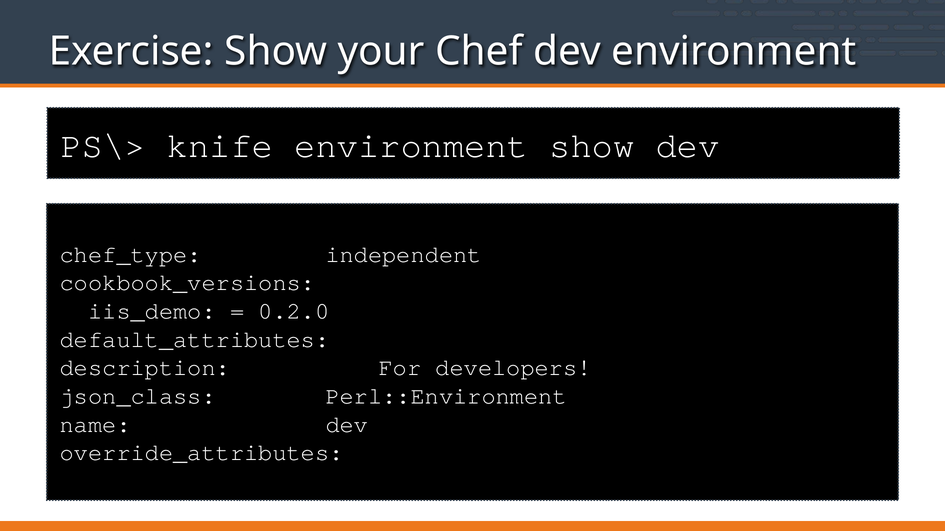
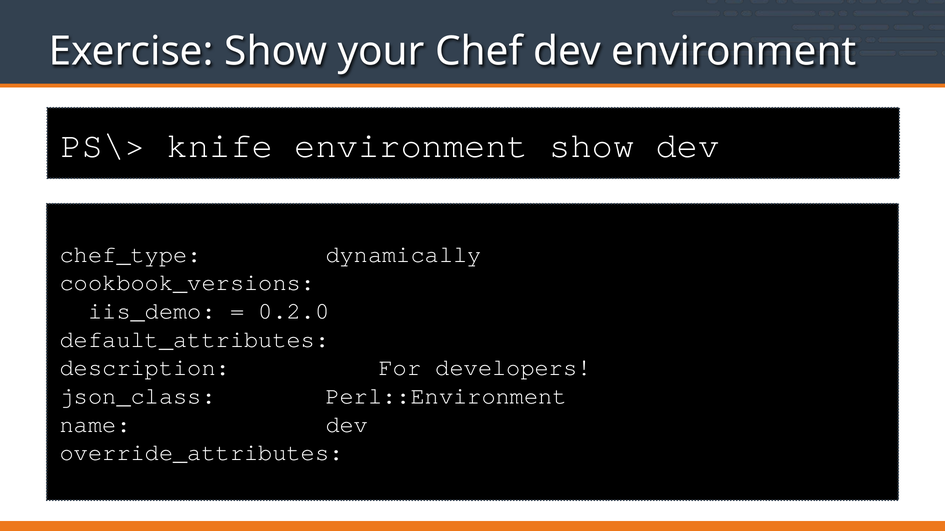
independent: independent -> dynamically
